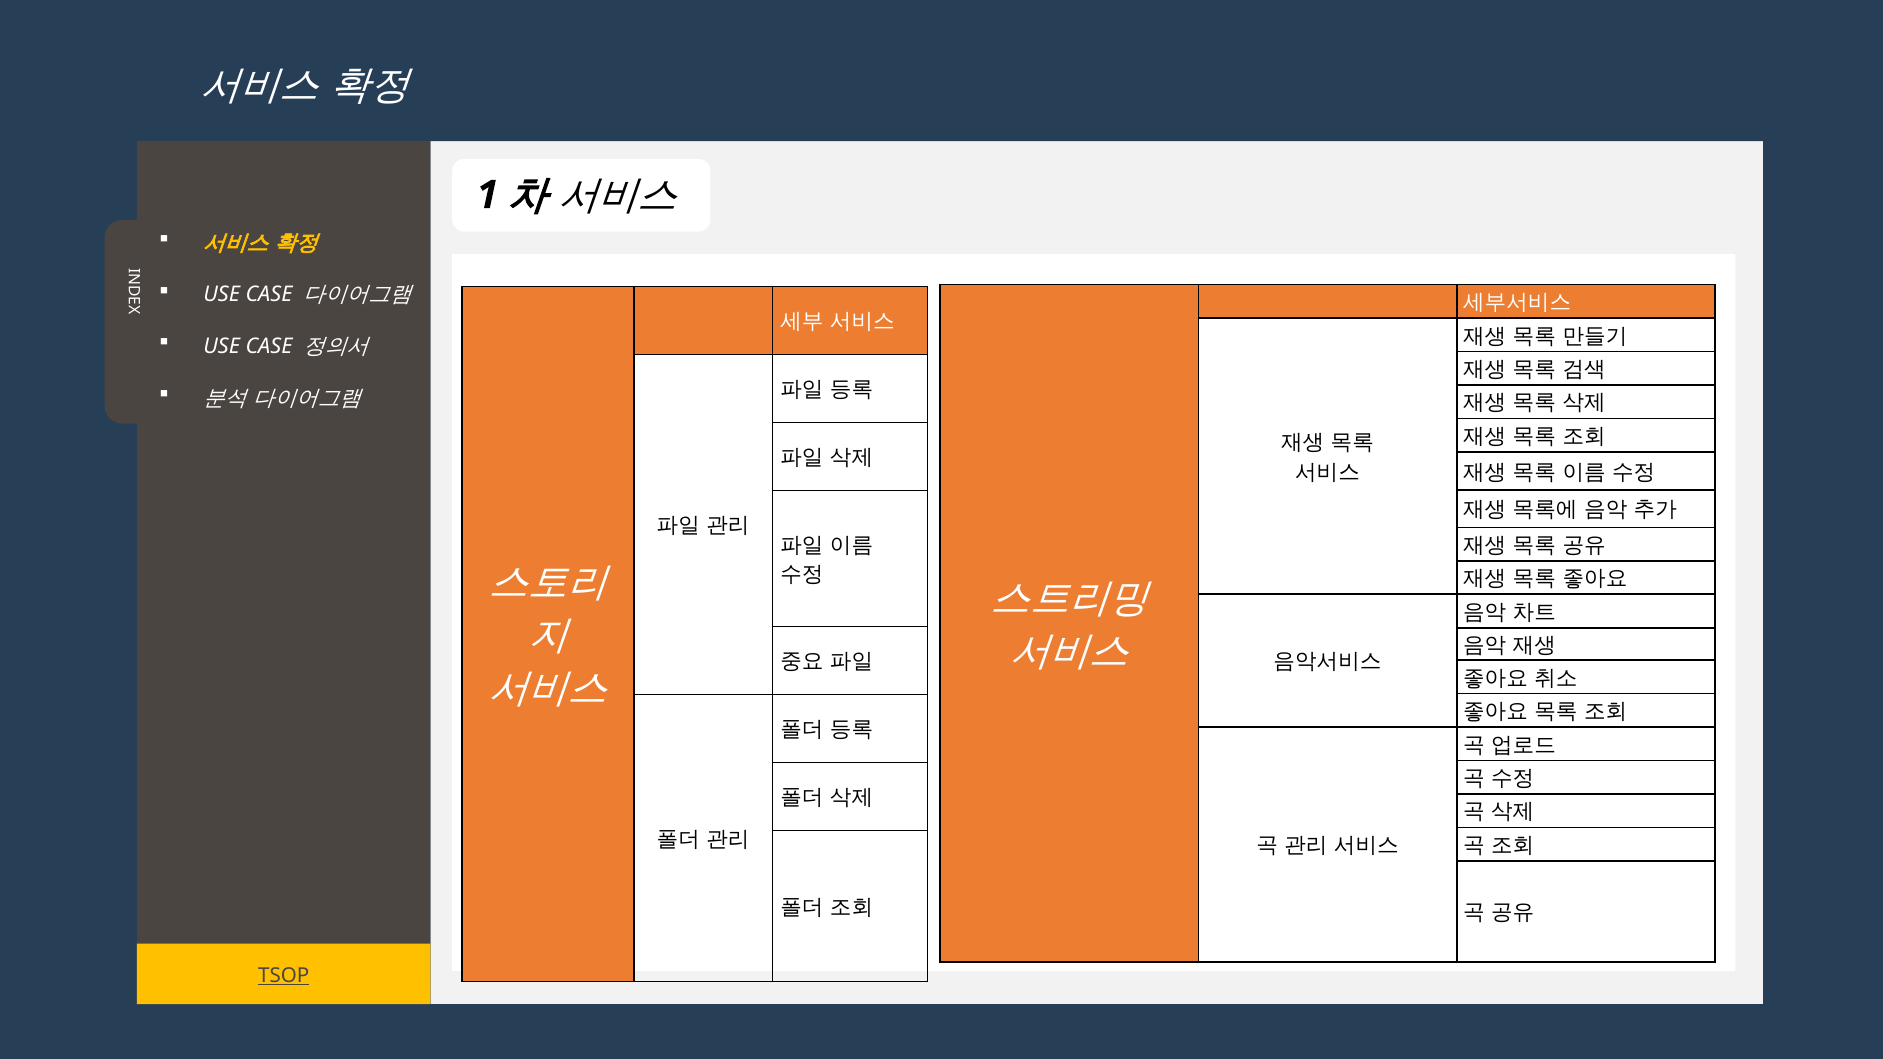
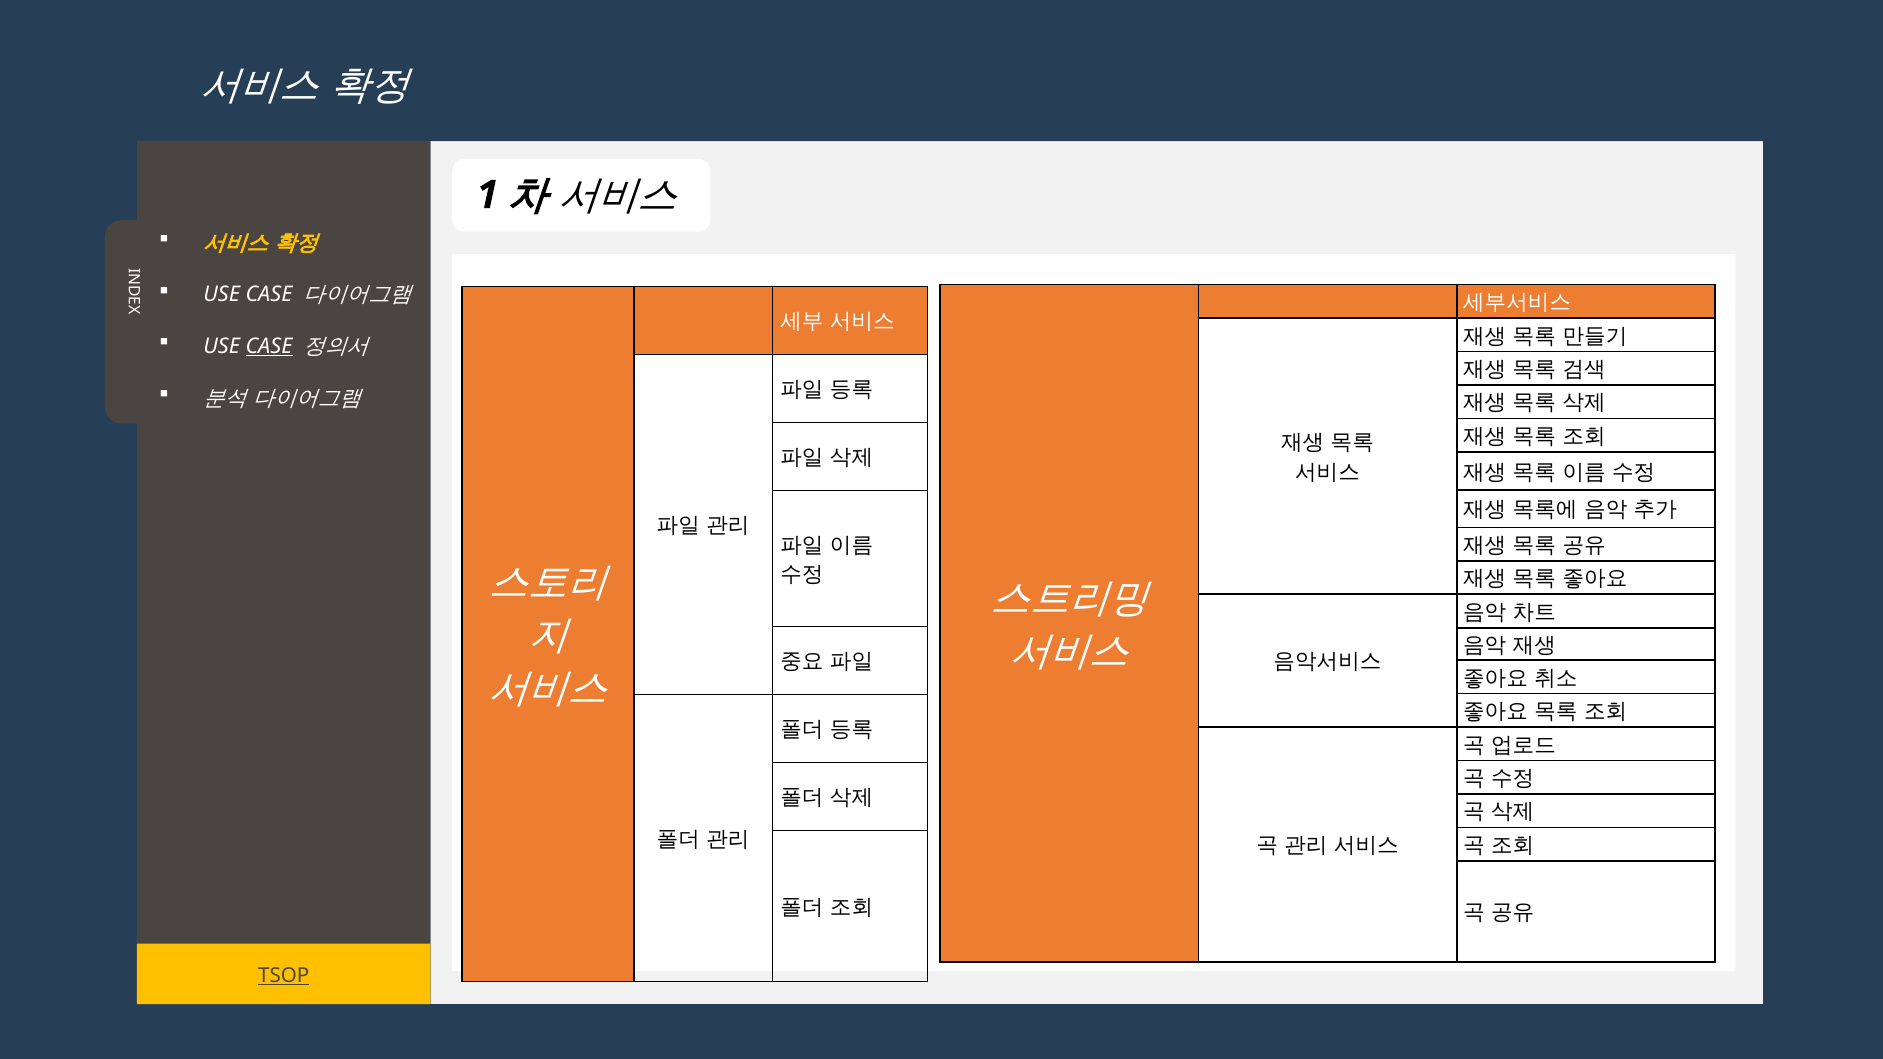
CASE at (269, 346) underline: none -> present
